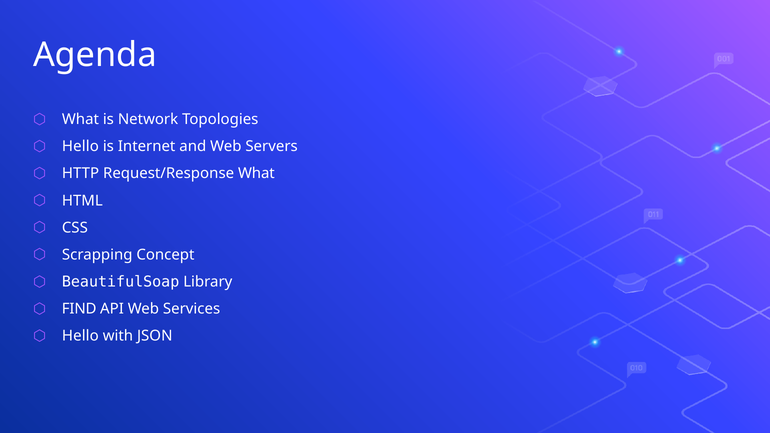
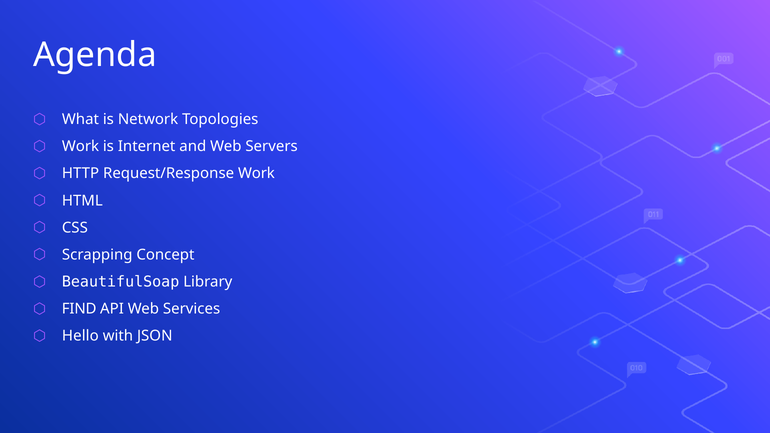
Hello at (80, 147): Hello -> Work
Request/Response What: What -> Work
